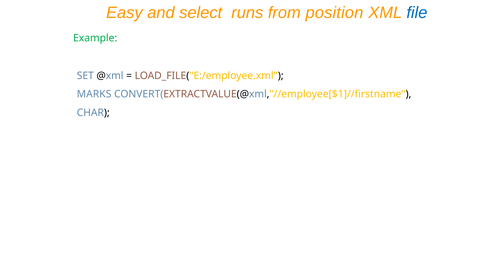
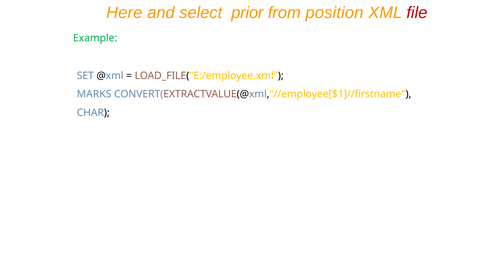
Easy: Easy -> Here
runs: runs -> prior
file colour: blue -> red
